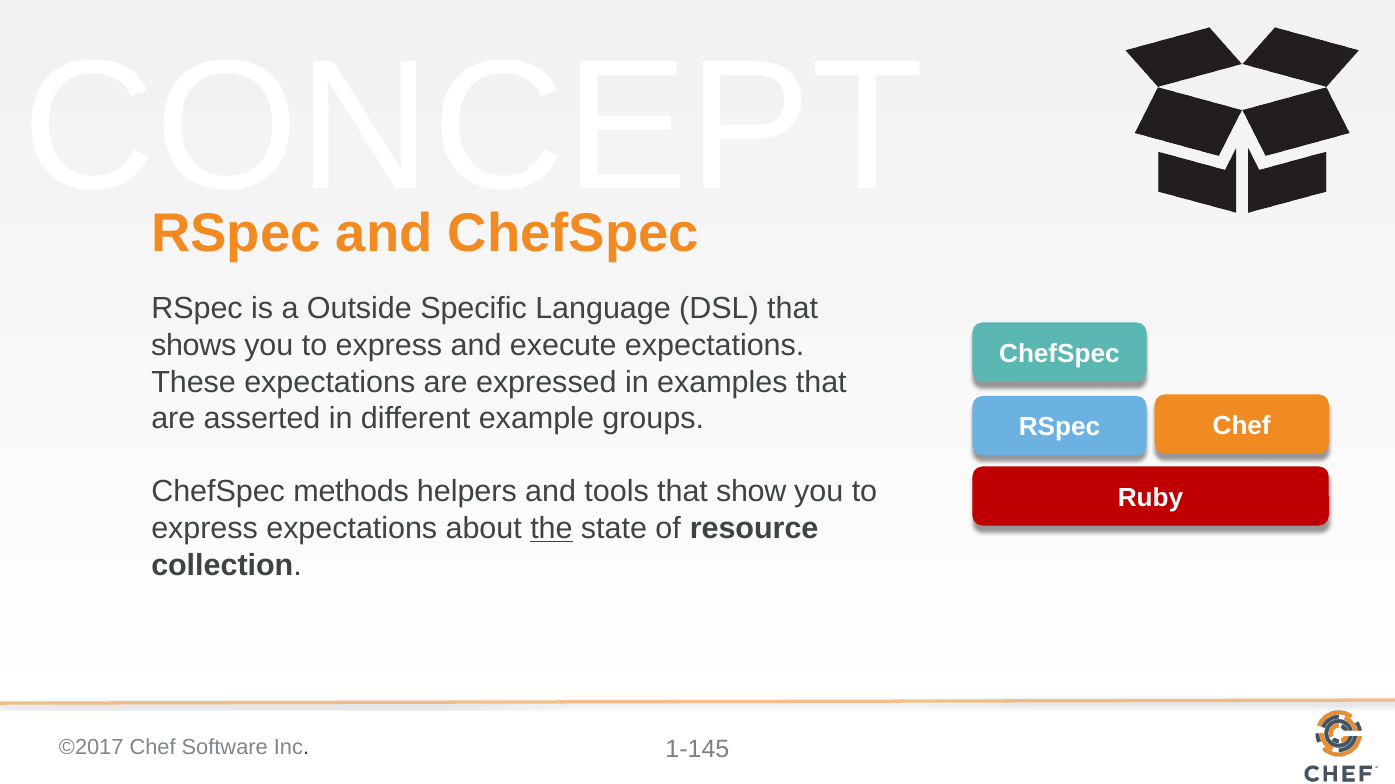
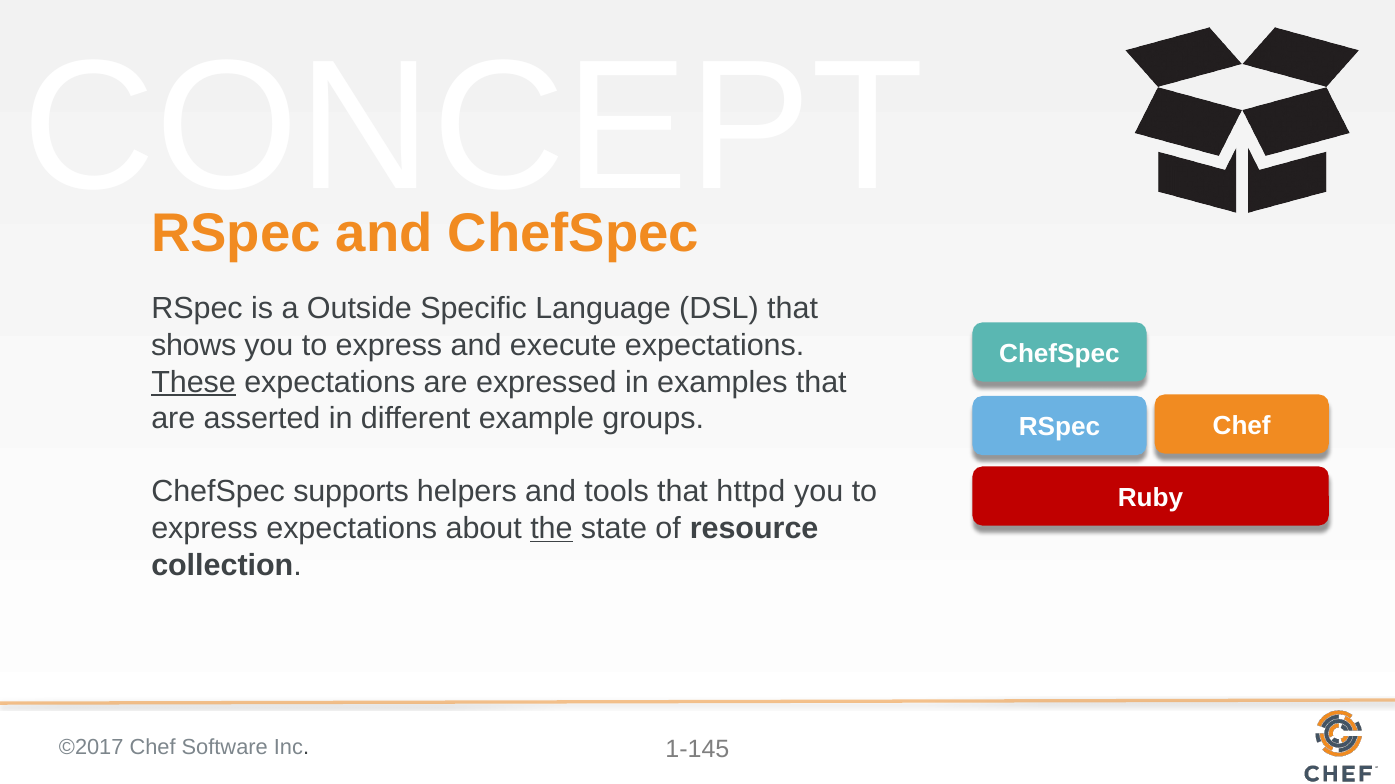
These underline: none -> present
methods: methods -> supports
show: show -> httpd
